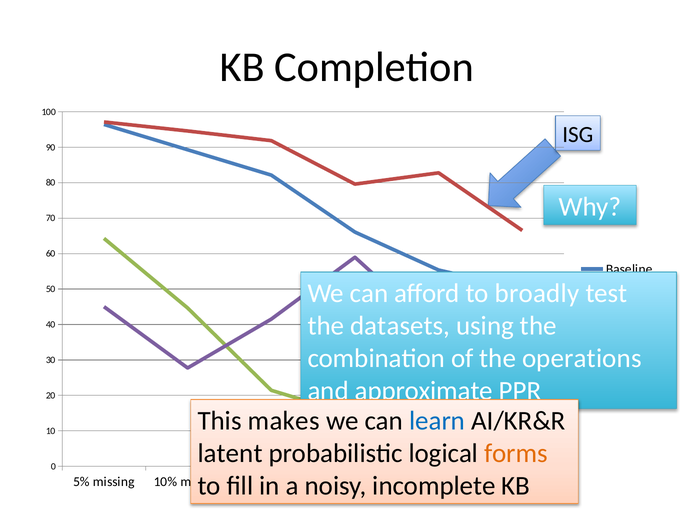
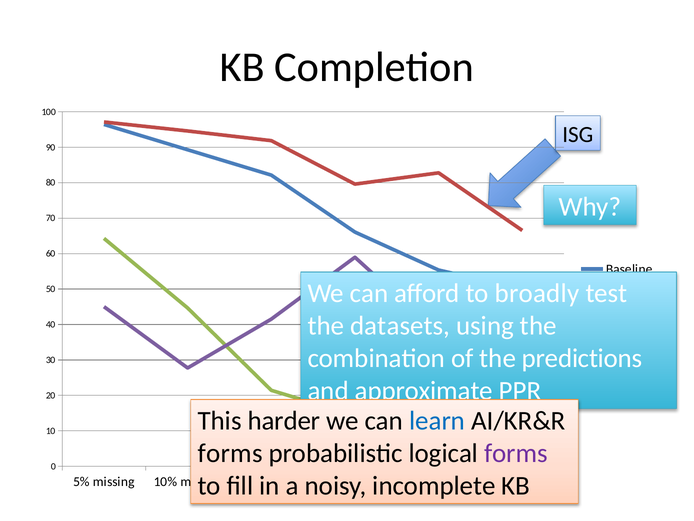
operations: operations -> predictions
makes: makes -> harder
latent at (230, 453): latent -> forms
forms at (516, 453) colour: orange -> purple
